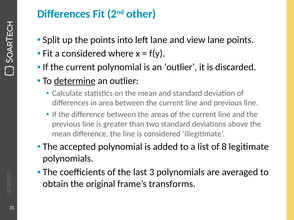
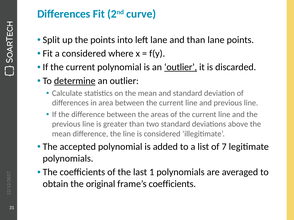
other: other -> curve
and view: view -> than
outlier at (181, 67) underline: none -> present
of 8: 8 -> 7
last 3: 3 -> 1
frame’s transforms: transforms -> coefficients
